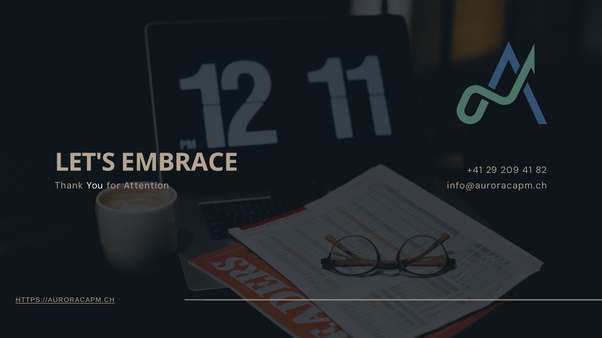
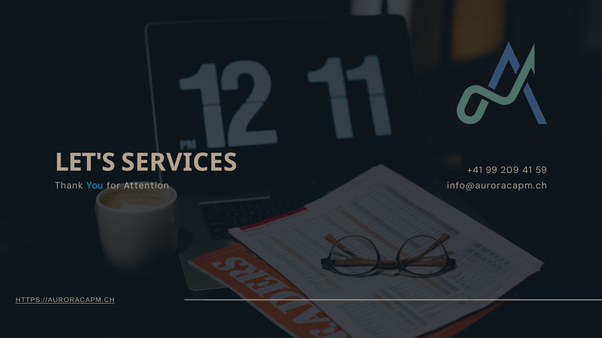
EMBRACE: EMBRACE -> SERVICES
29: 29 -> 99
82: 82 -> 59
You colour: white -> light blue
